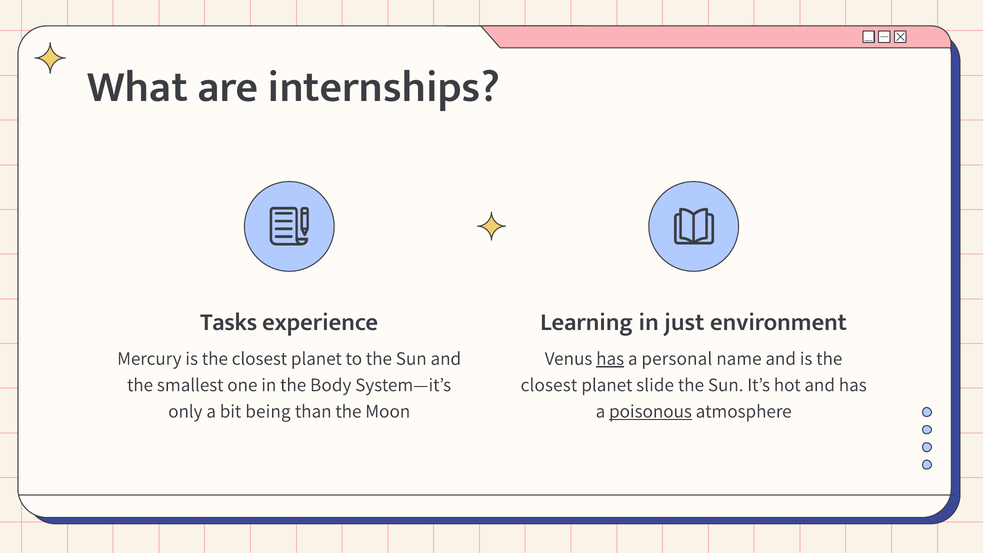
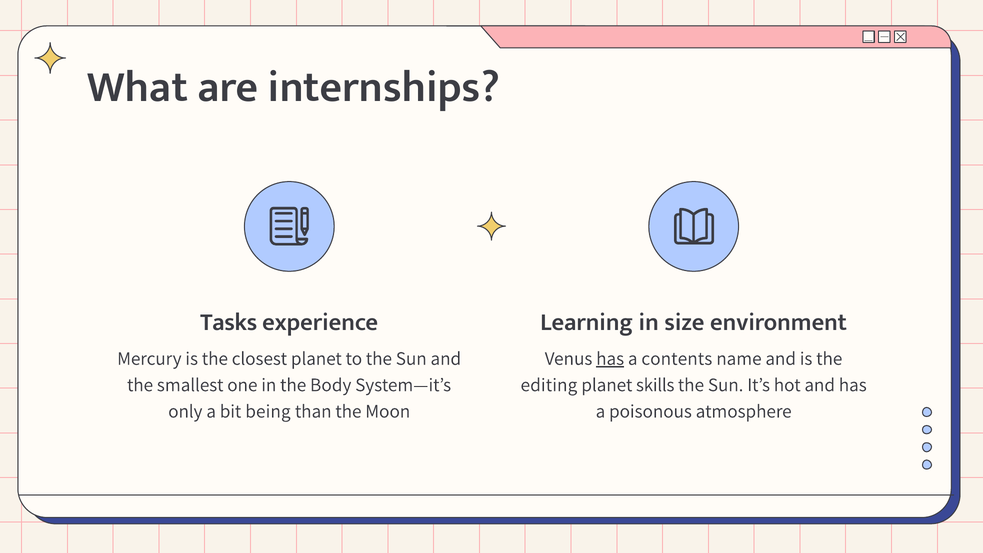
just: just -> size
personal: personal -> contents
closest at (549, 385): closest -> editing
slide: slide -> skills
poisonous underline: present -> none
